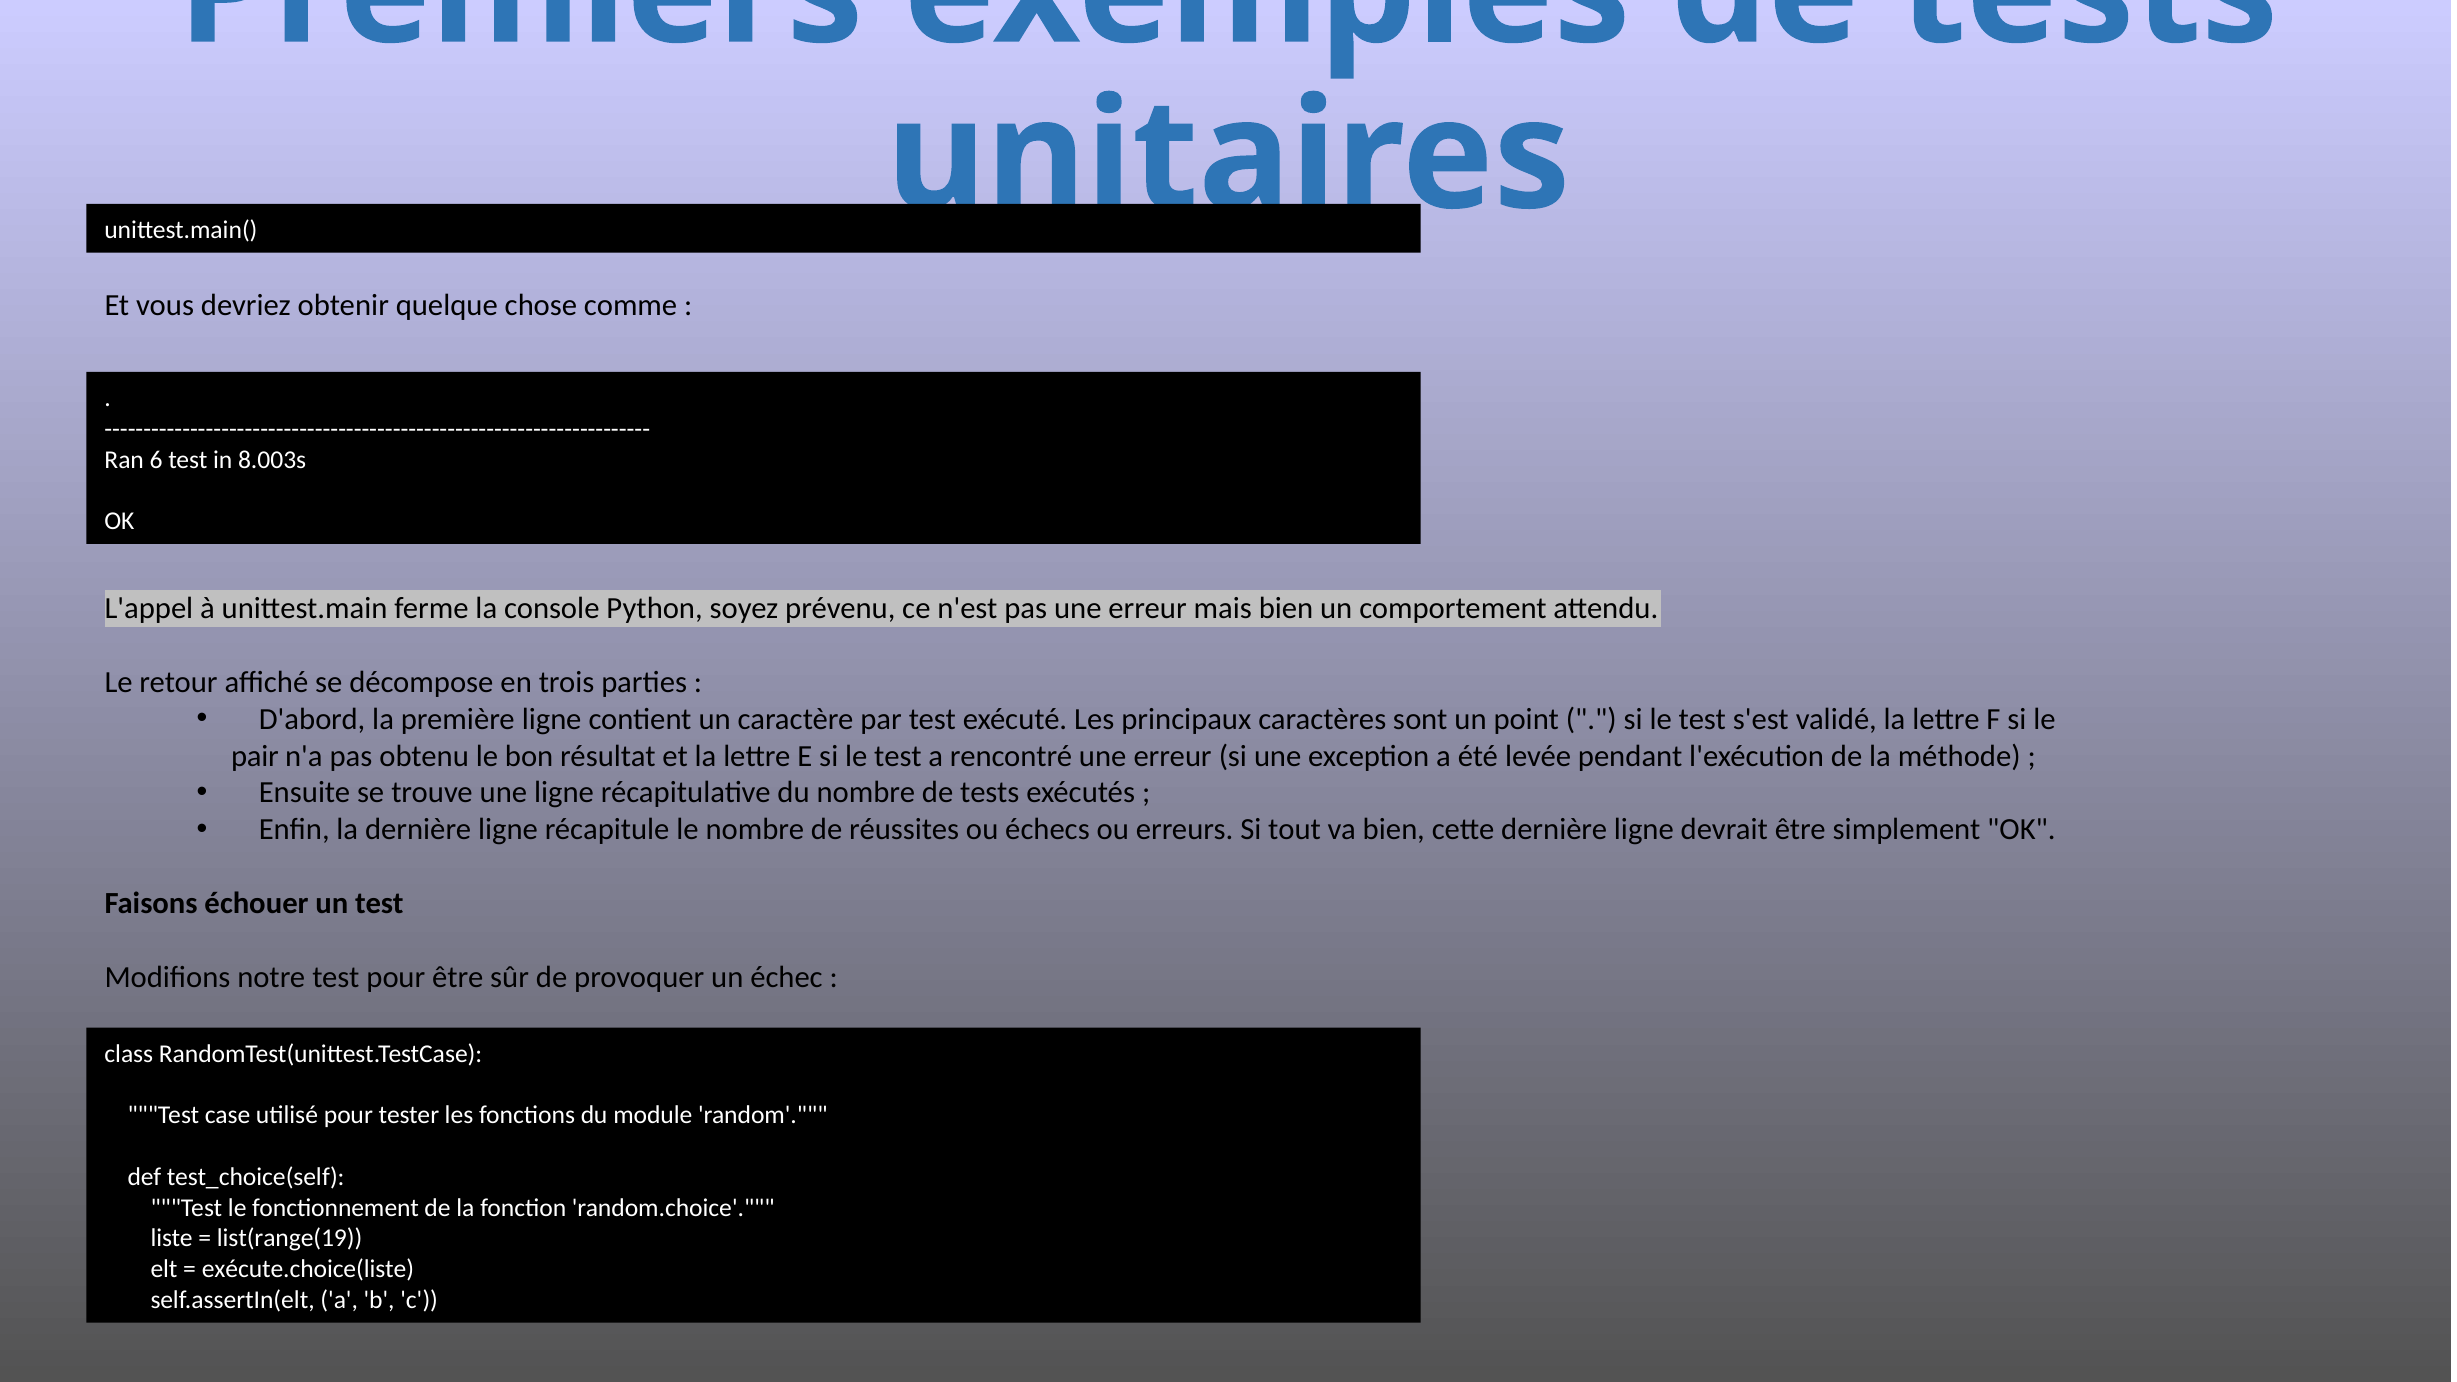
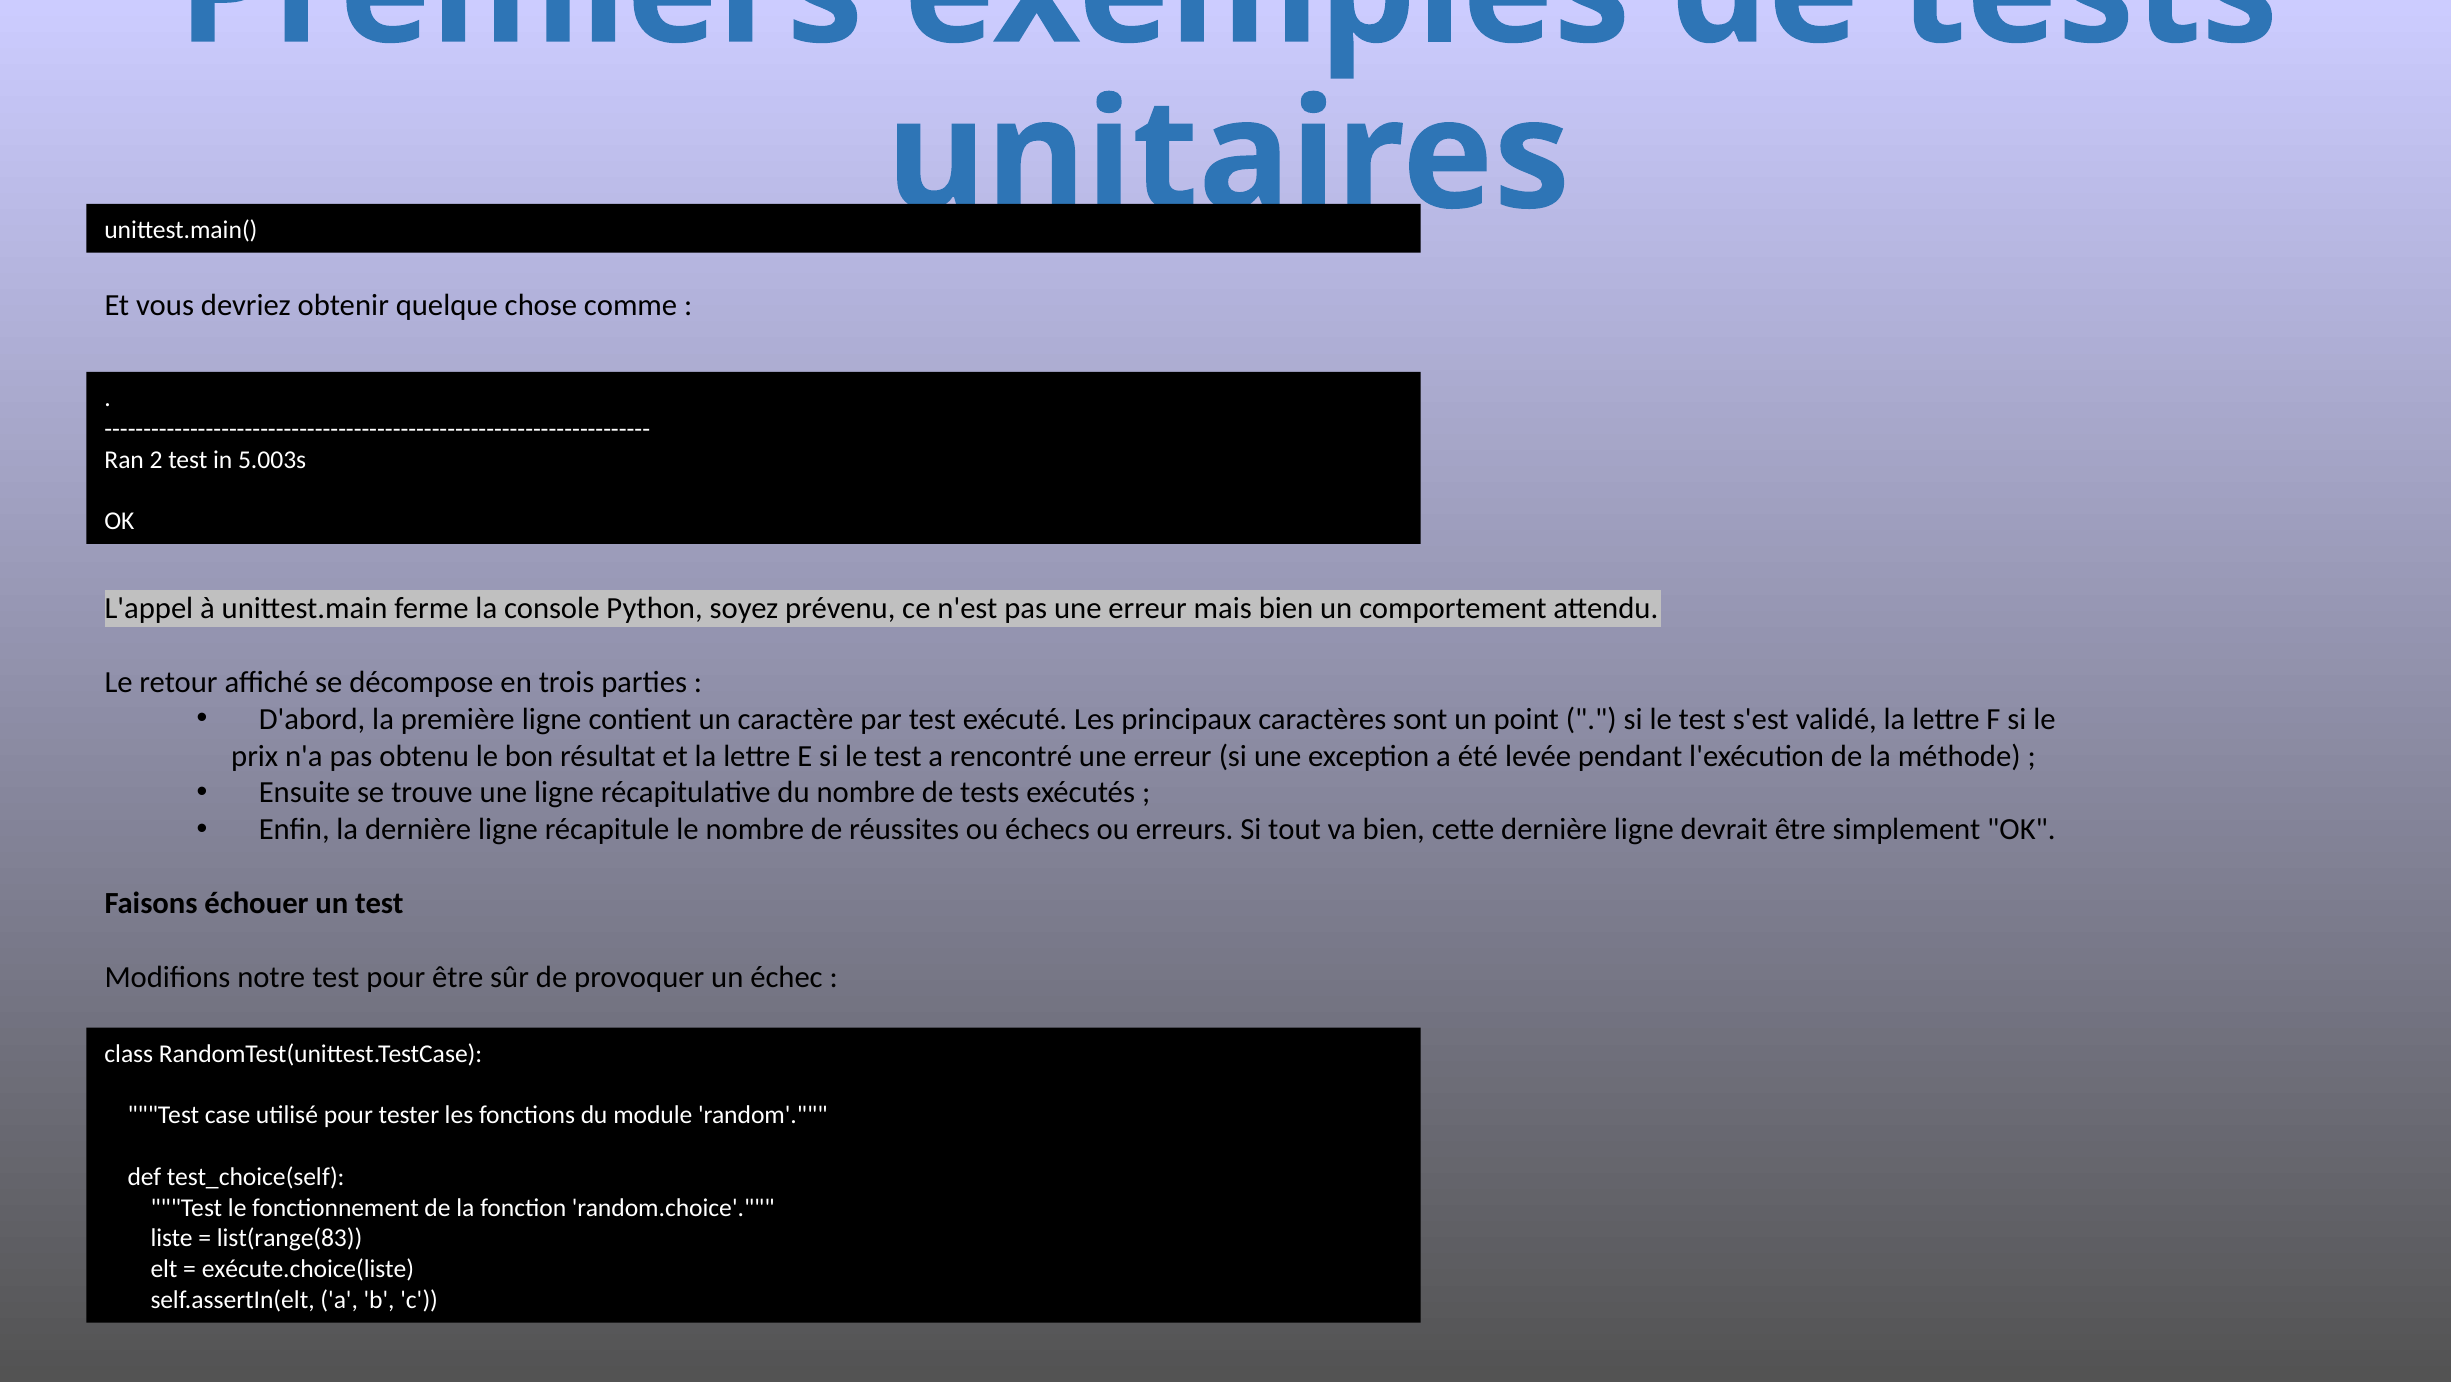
6: 6 -> 2
8.003s: 8.003s -> 5.003s
pair: pair -> prix
list(range(19: list(range(19 -> list(range(83
